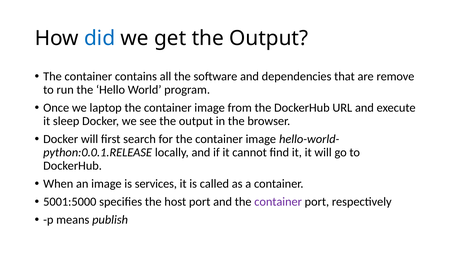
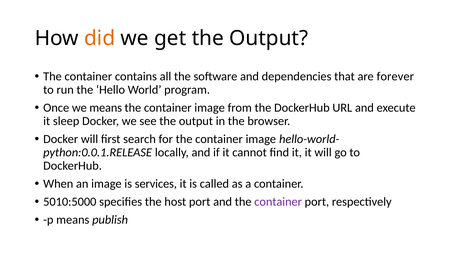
did colour: blue -> orange
remove: remove -> forever
we laptop: laptop -> means
5001:5000: 5001:5000 -> 5010:5000
